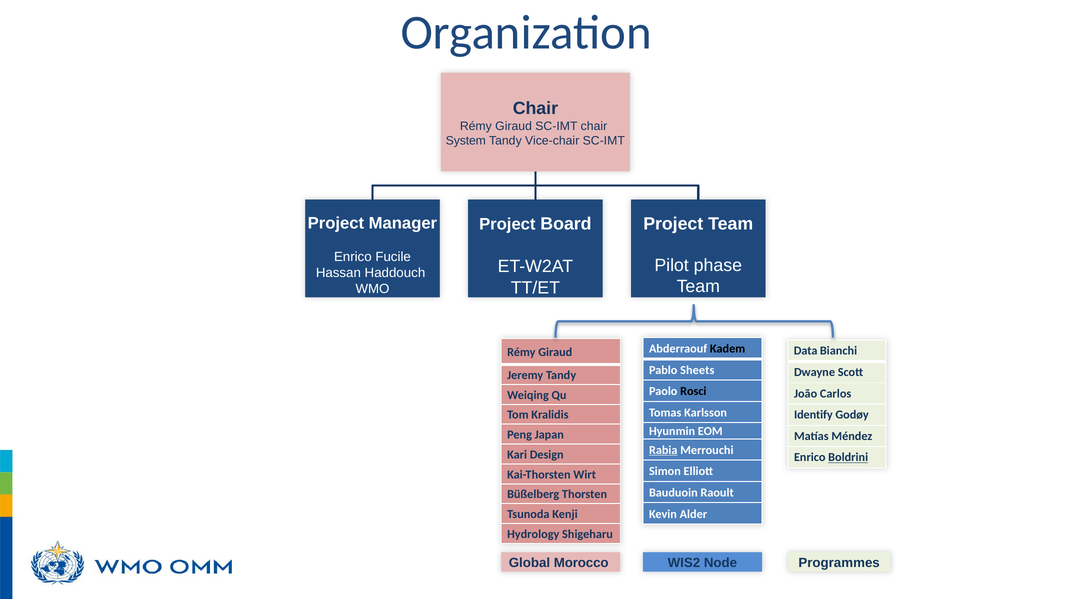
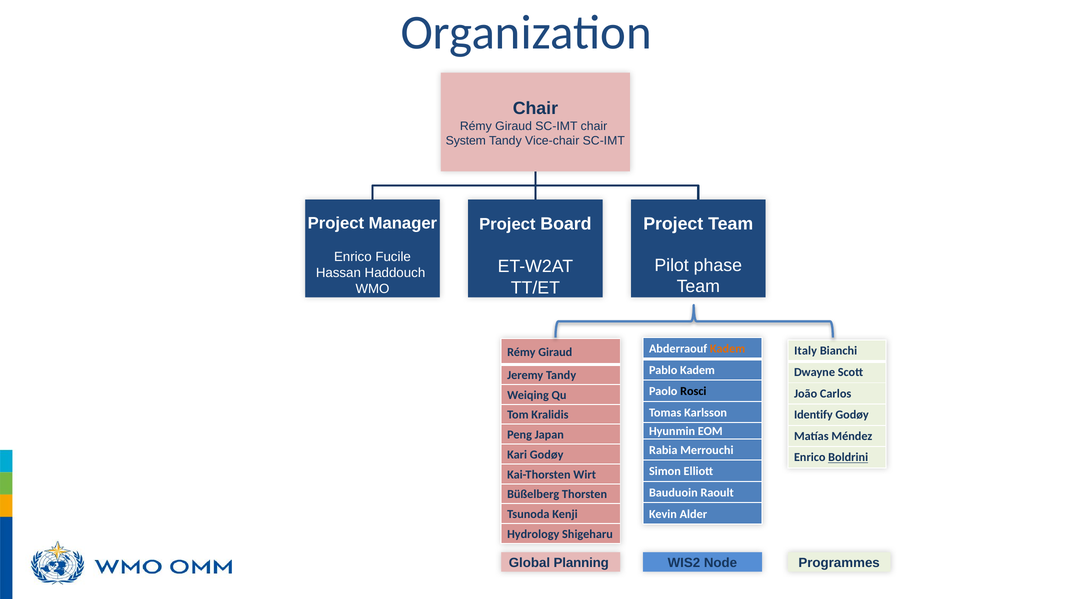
Kadem at (728, 349) colour: black -> orange
Data: Data -> Italy
Pablo Sheets: Sheets -> Kadem
Rabia underline: present -> none
Kari Design: Design -> Godøy
Morocco: Morocco -> Planning
